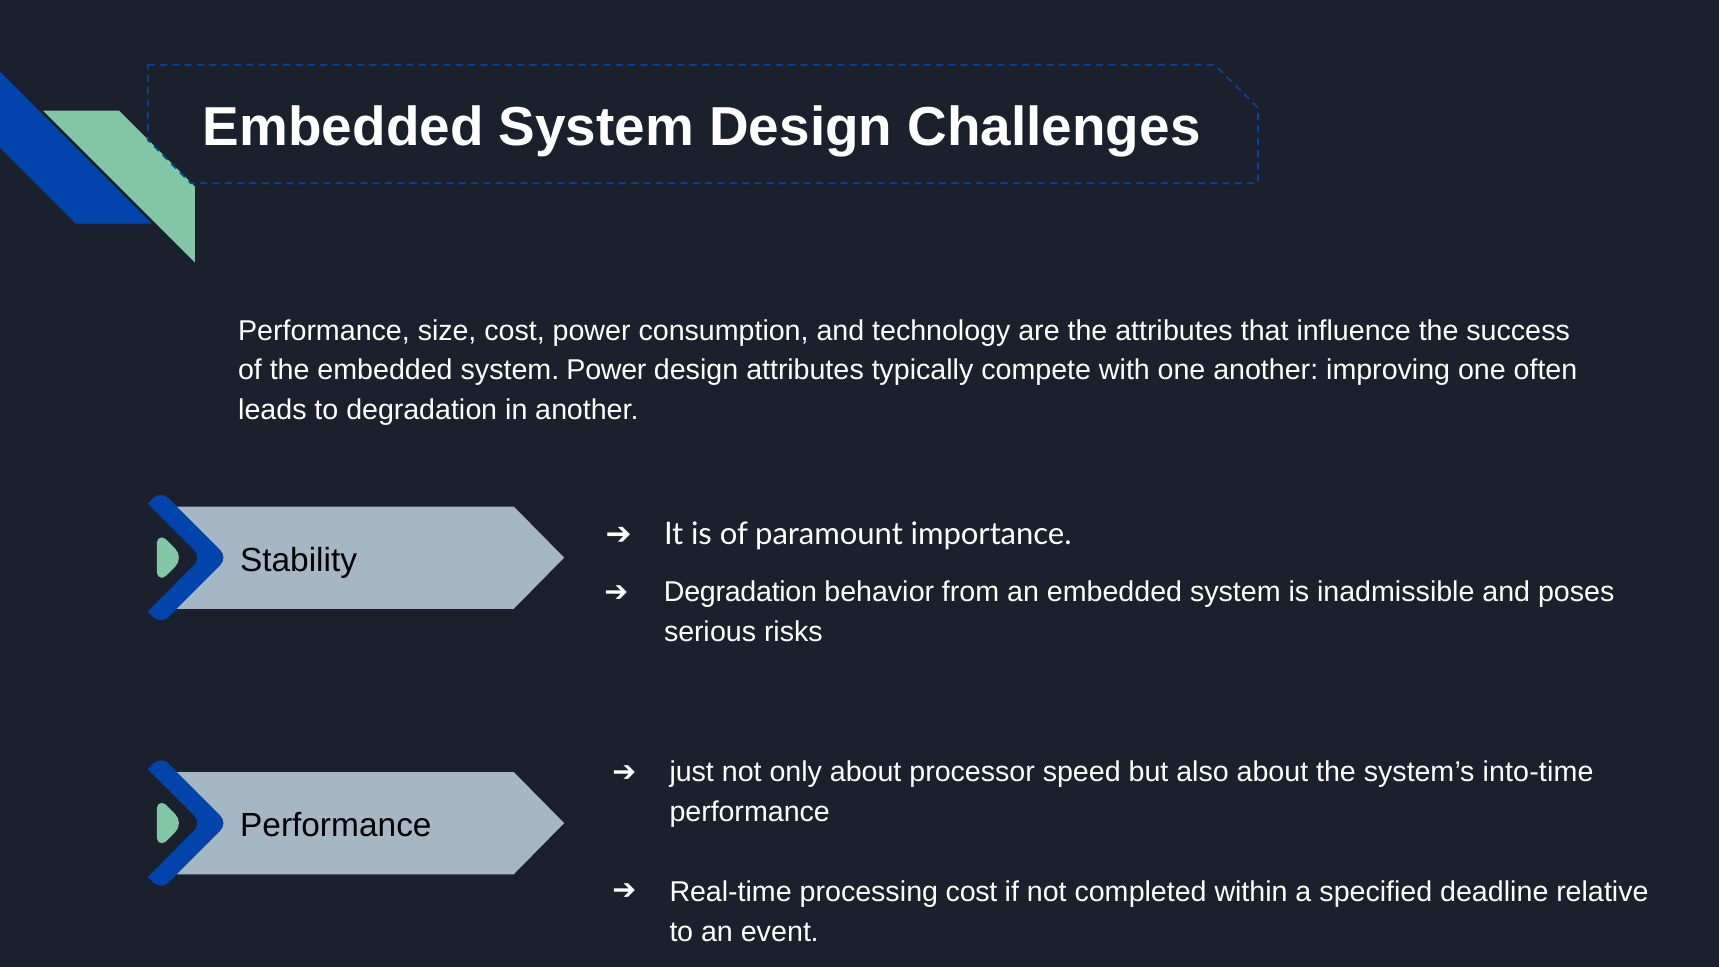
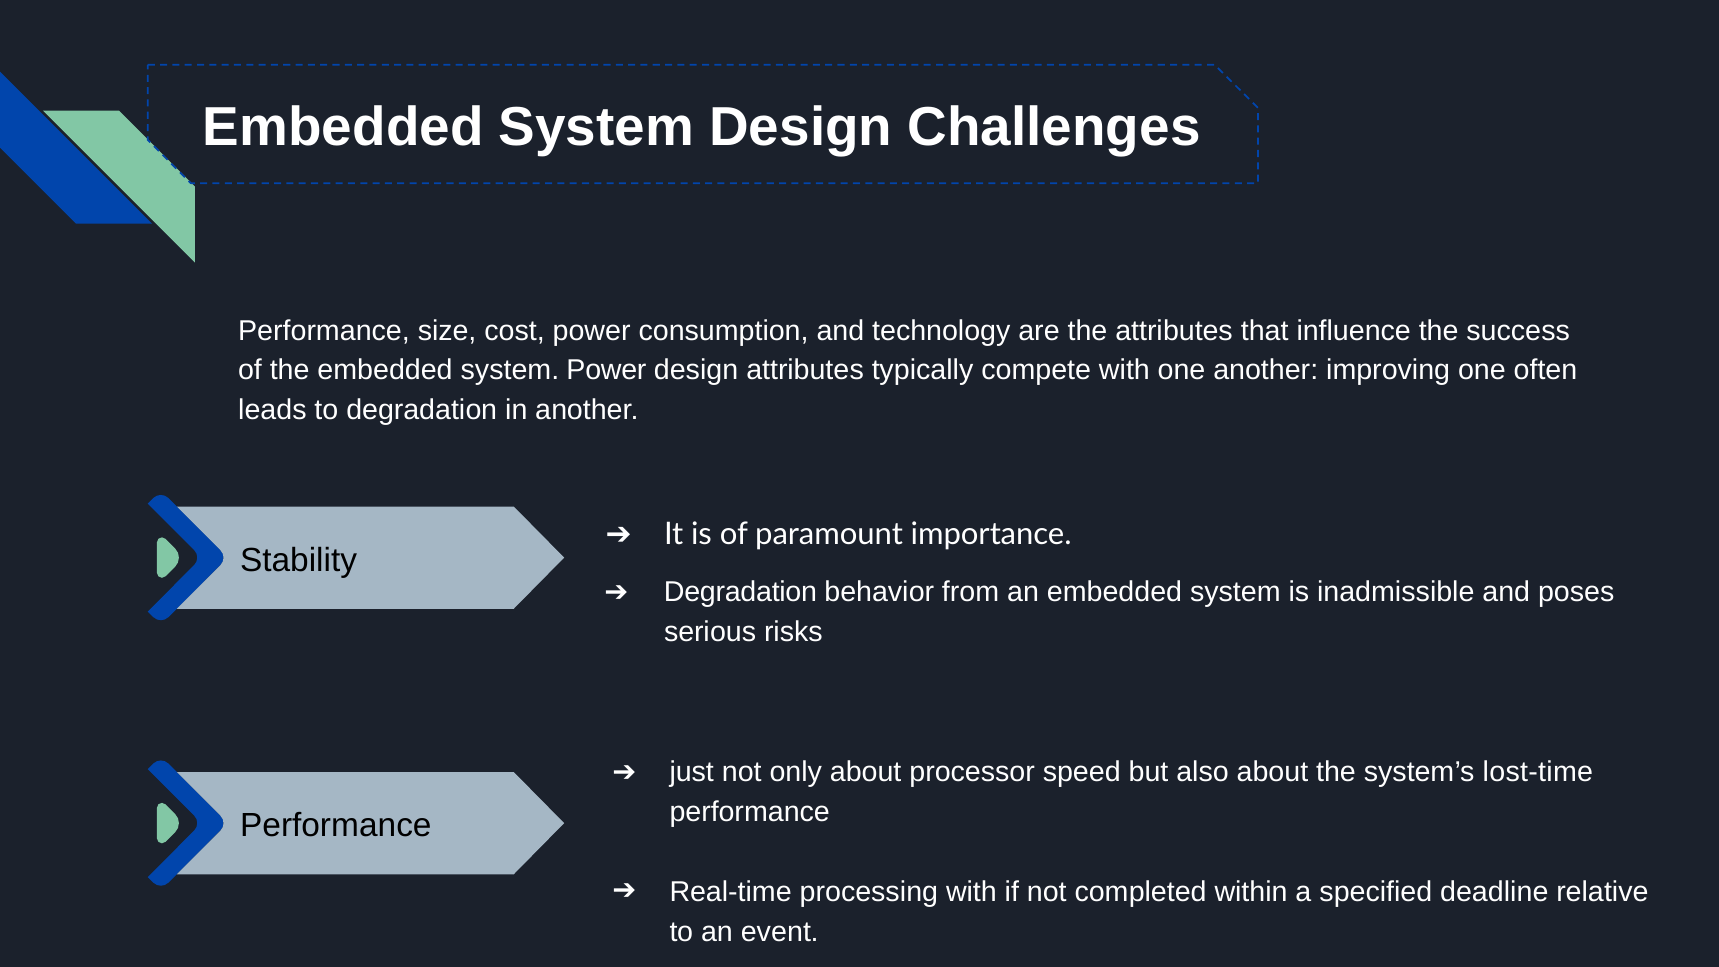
into-time: into-time -> lost-time
processing cost: cost -> with
